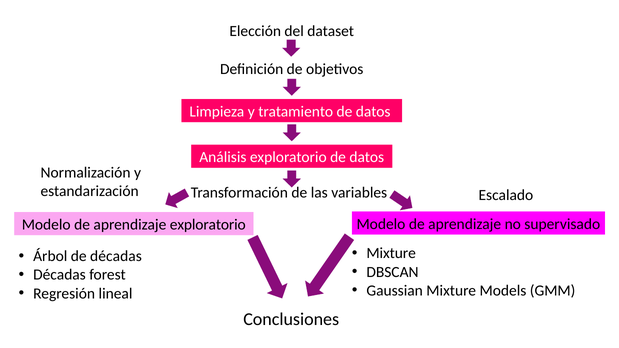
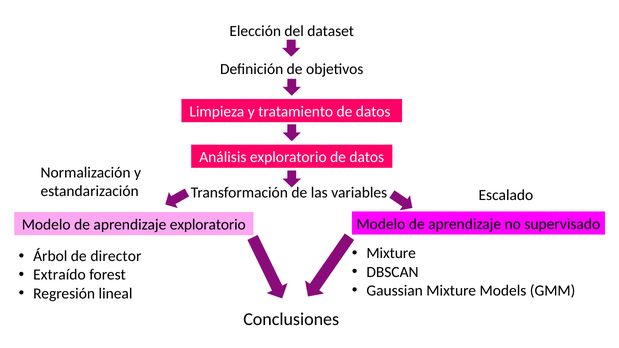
de décadas: décadas -> director
Décadas at (60, 275): Décadas -> Extraído
